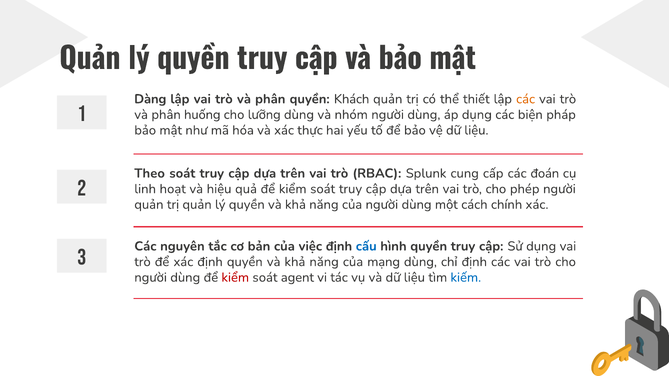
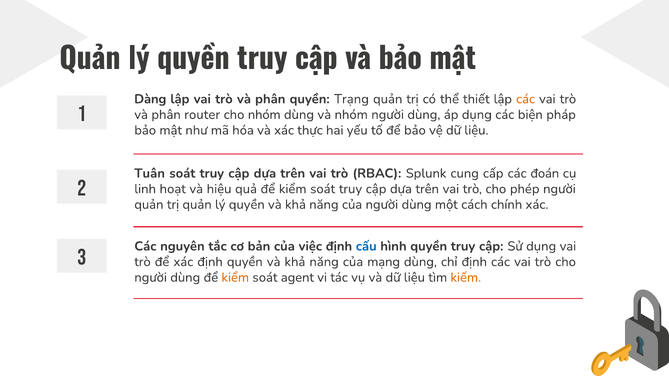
Khách: Khách -> Trạng
huống: huống -> router
cho lưỡng: lưỡng -> nhóm
Theo: Theo -> Tuân
kiểm at (235, 278) colour: red -> orange
kiếm colour: blue -> orange
